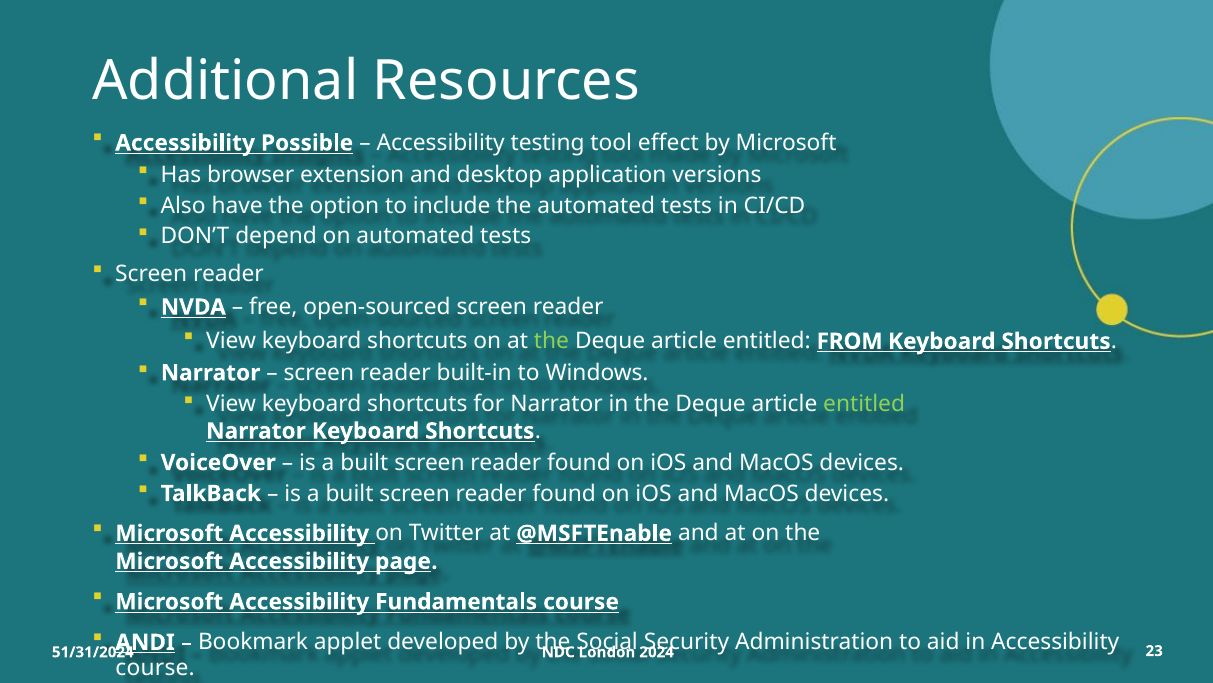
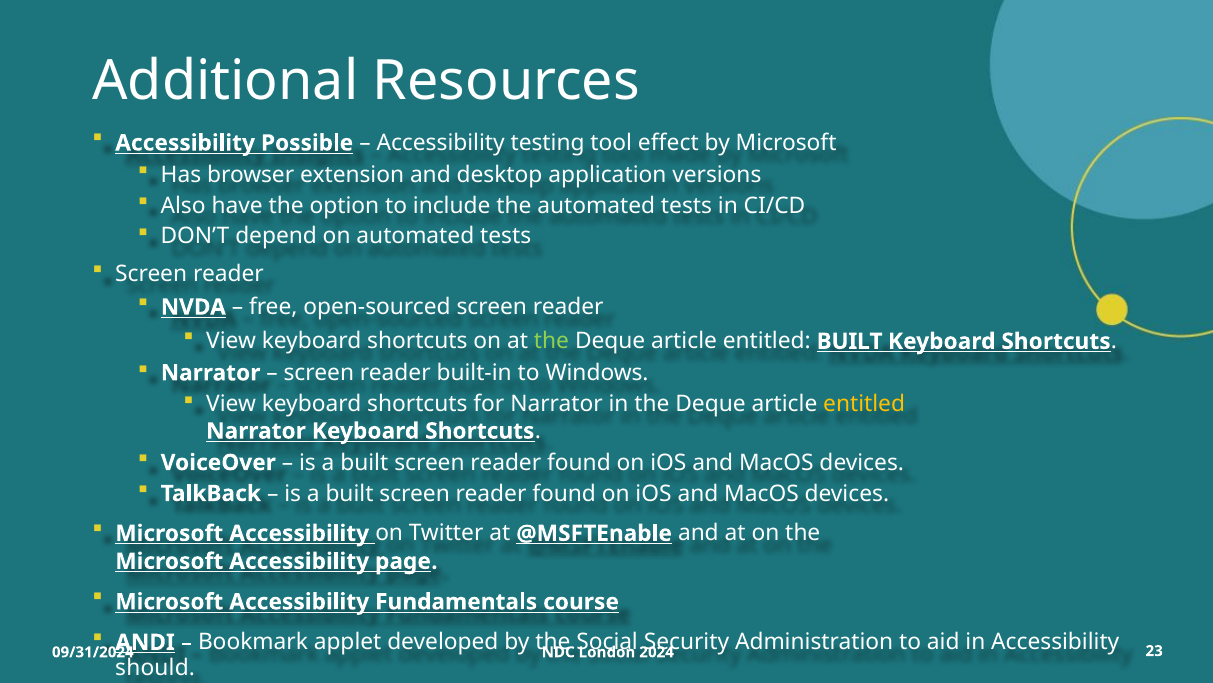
entitled FROM: FROM -> BUILT
entitled at (864, 403) colour: light green -> yellow
51/31/2024: 51/31/2024 -> 09/31/2024
course at (155, 667): course -> should
